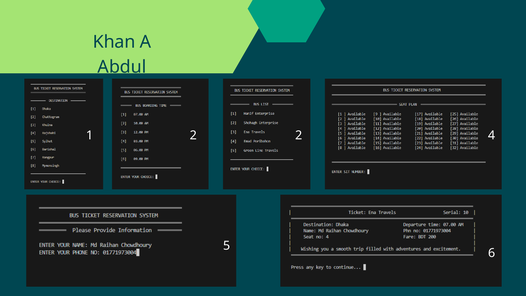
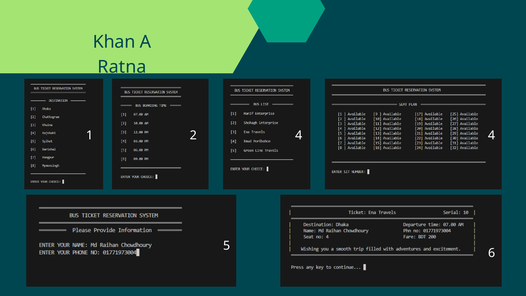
Abdul: Abdul -> Ratna
2 2: 2 -> 4
